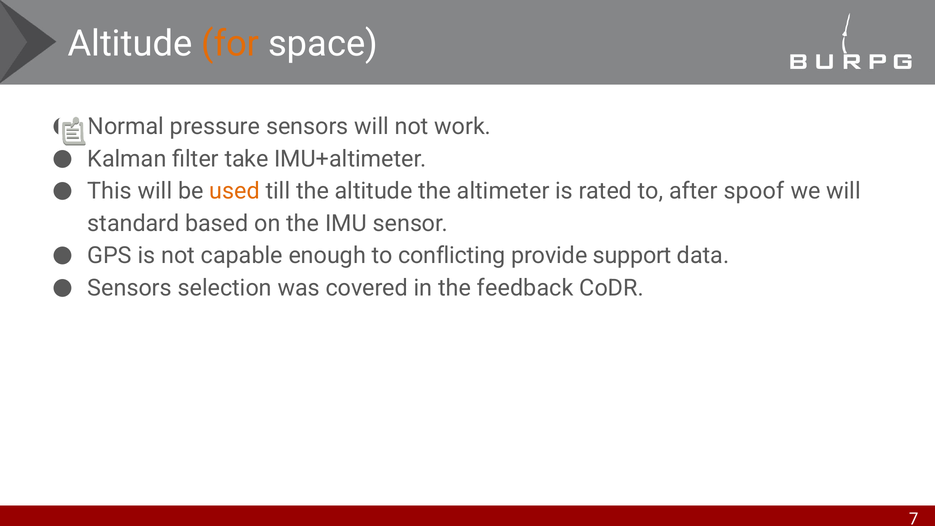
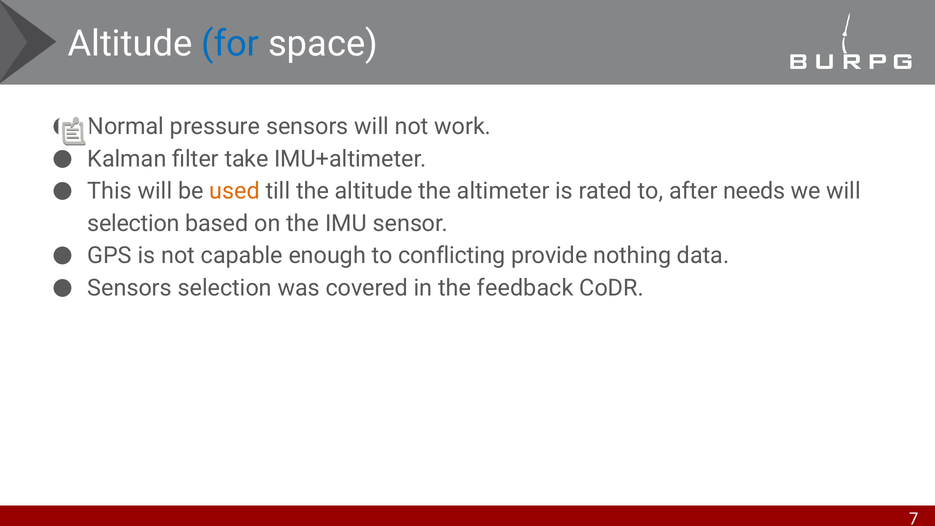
for colour: orange -> blue
spoof: spoof -> needs
standard at (133, 223): standard -> selection
support: support -> nothing
